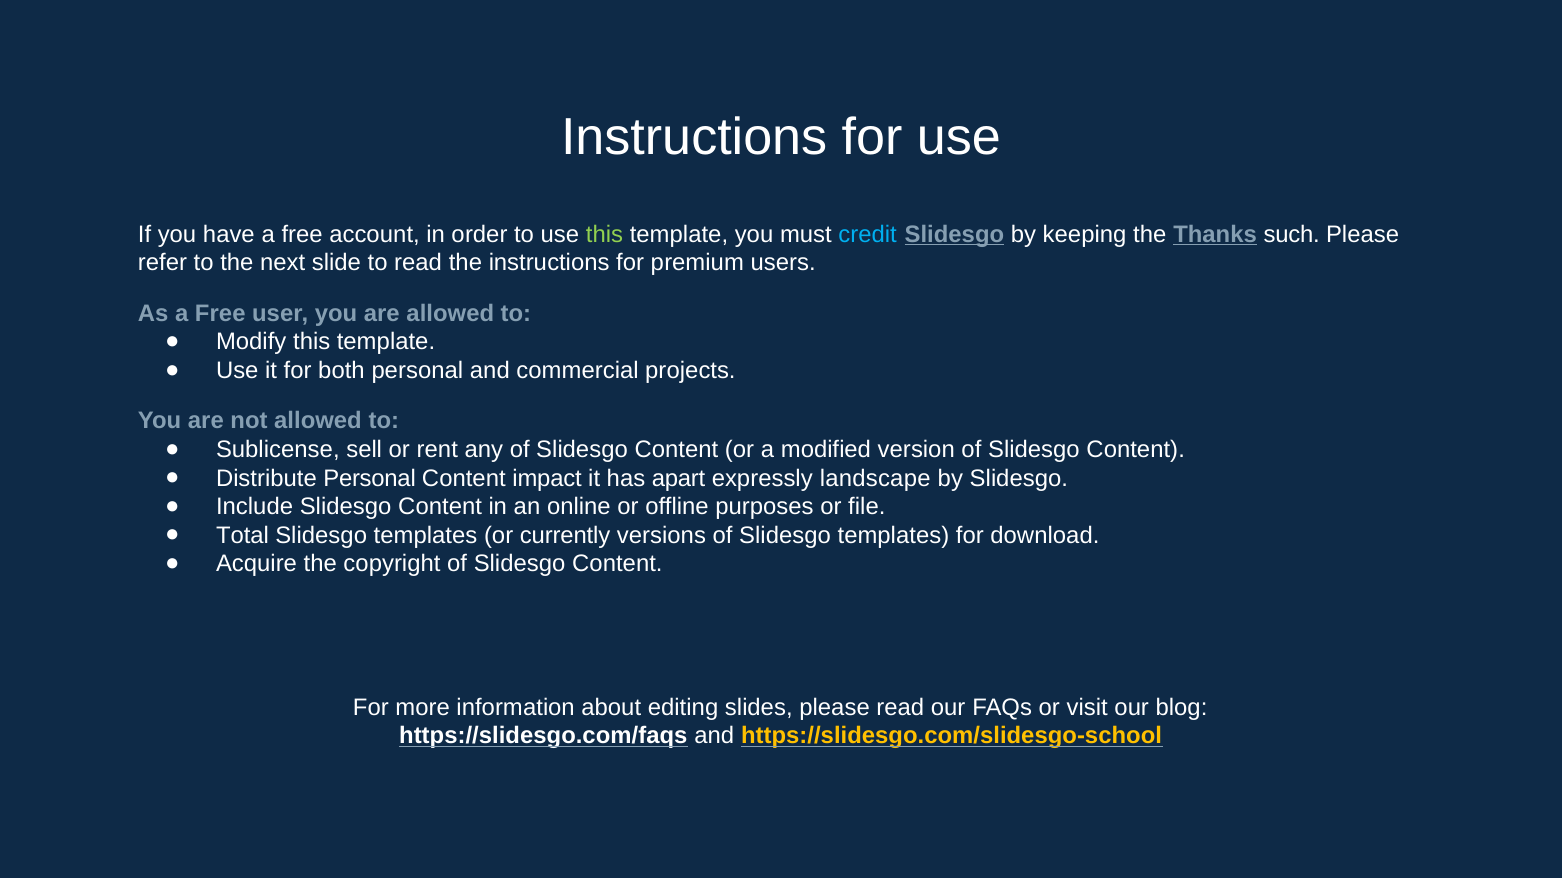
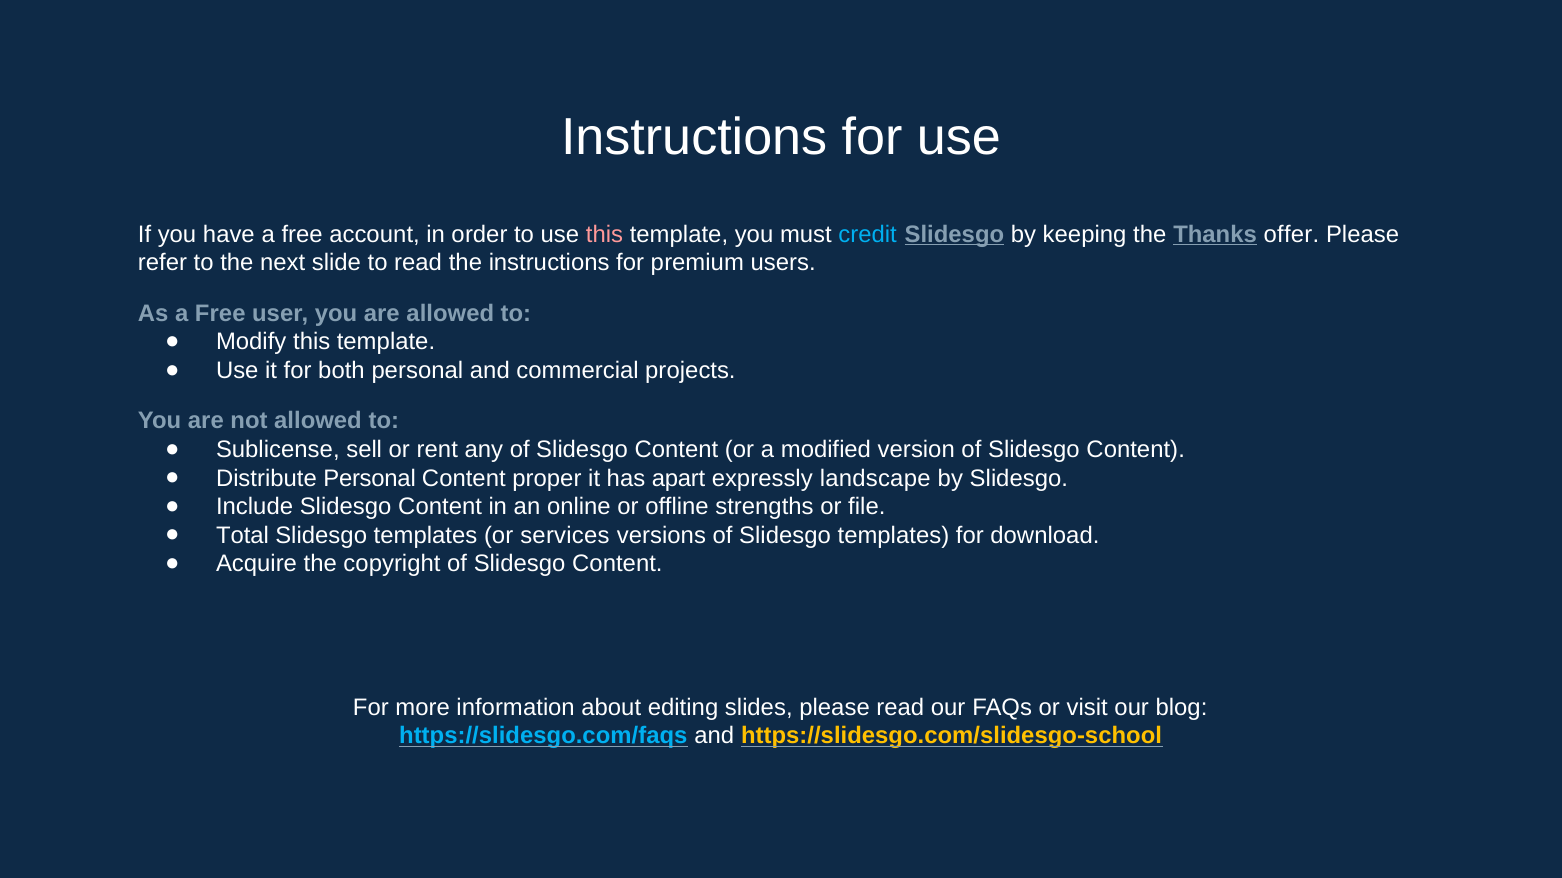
this at (604, 234) colour: light green -> pink
such: such -> offer
impact: impact -> proper
purposes: purposes -> strengths
currently: currently -> services
https://slidesgo.com/faqs colour: white -> light blue
